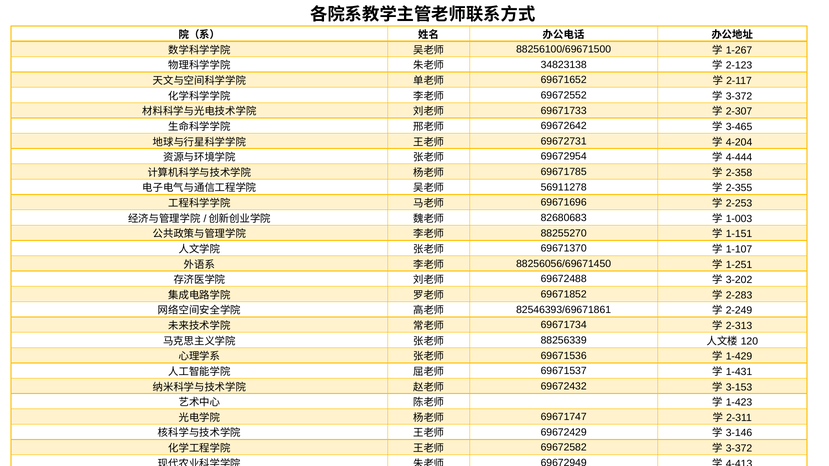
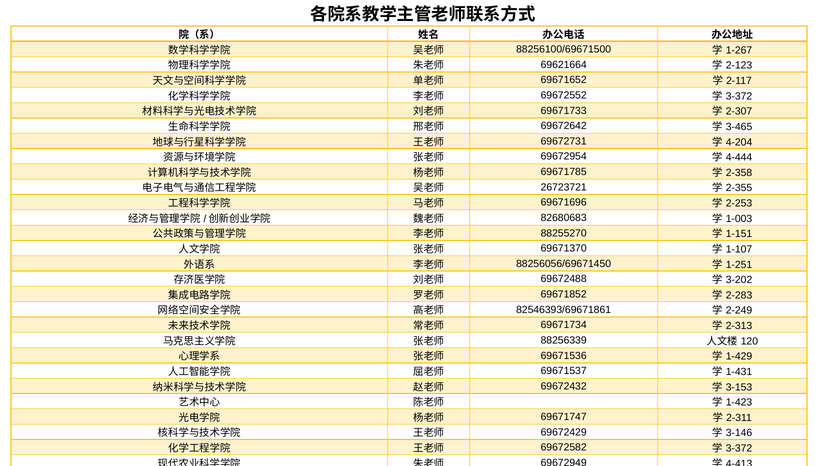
34823138: 34823138 -> 69621664
56911278: 56911278 -> 26723721
